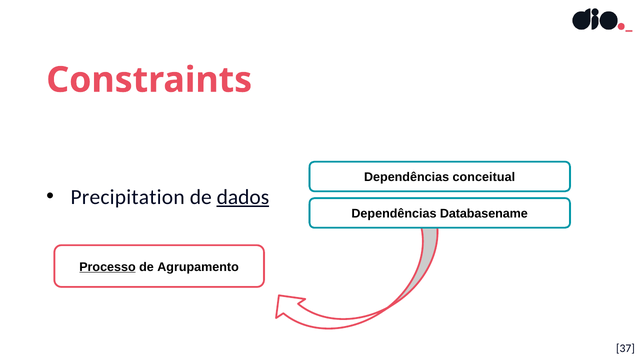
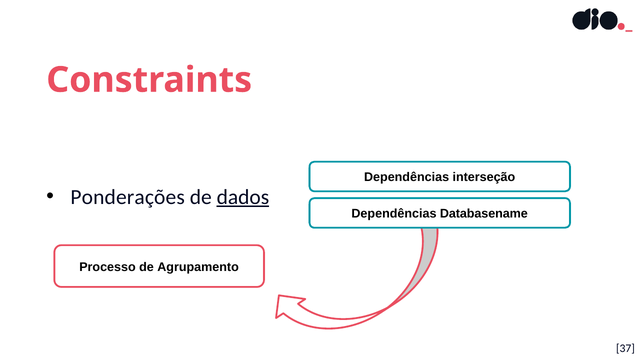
conceitual: conceitual -> interseção
Precipitation: Precipitation -> Ponderações
Processo underline: present -> none
